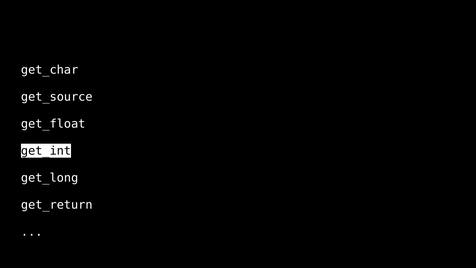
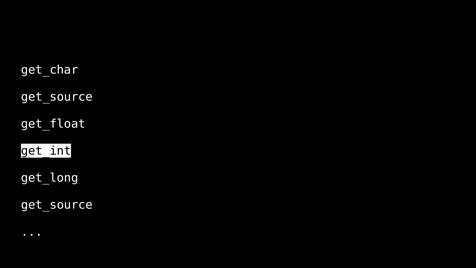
get_return at (57, 205): get_return -> get_source
